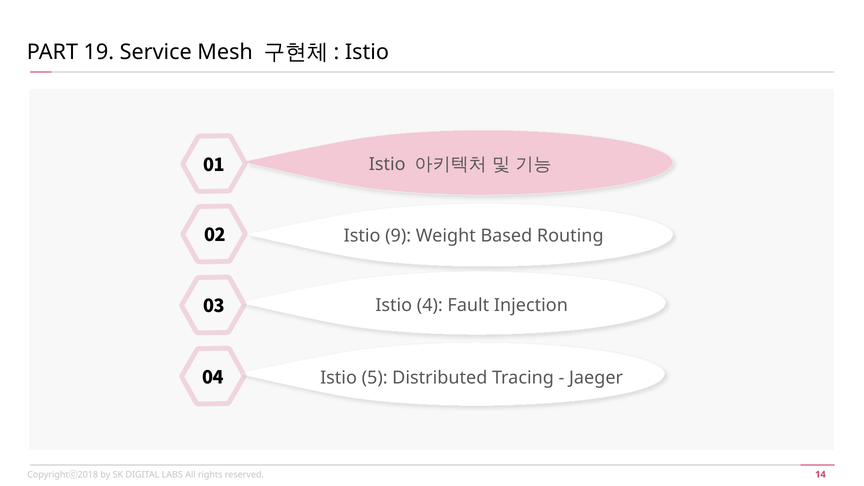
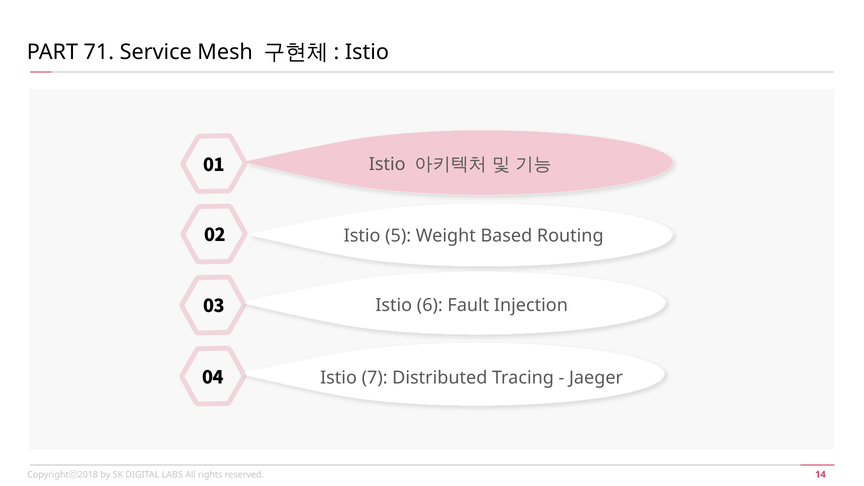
19: 19 -> 71
9: 9 -> 5
4: 4 -> 6
5: 5 -> 7
